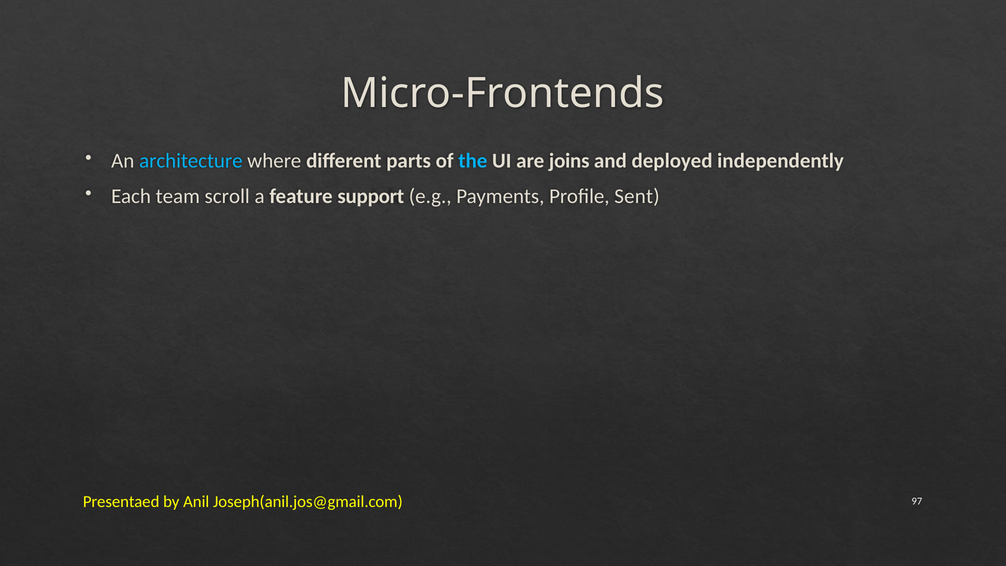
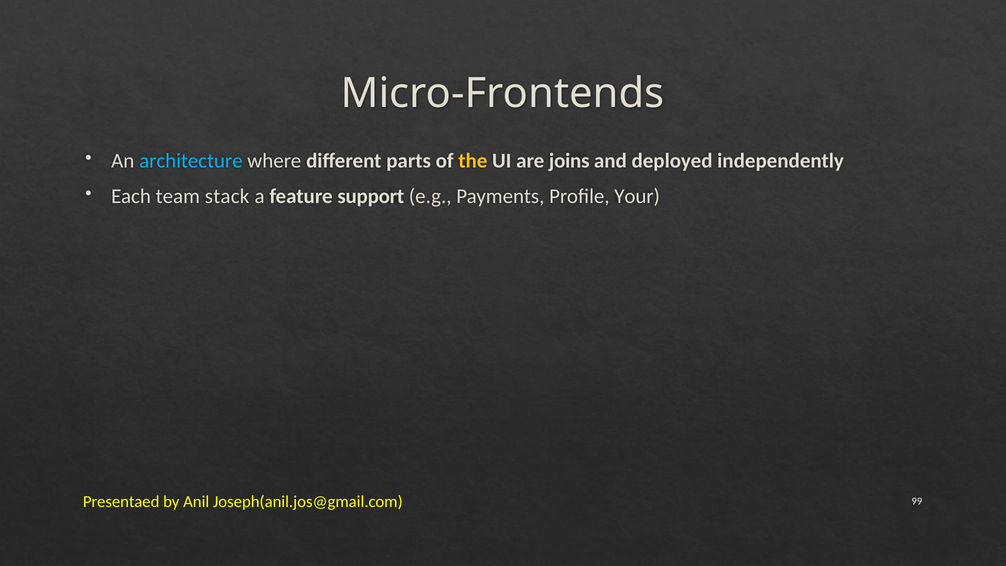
the colour: light blue -> yellow
scroll: scroll -> stack
Sent: Sent -> Your
97: 97 -> 99
